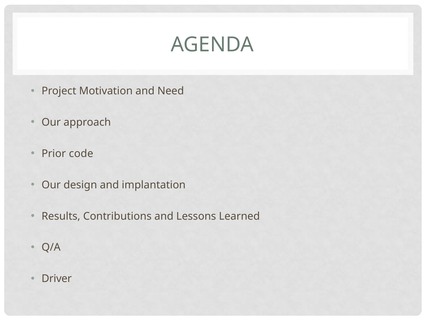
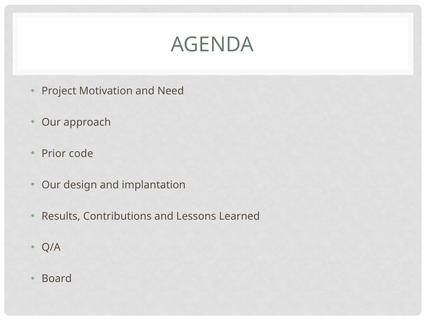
Driver: Driver -> Board
